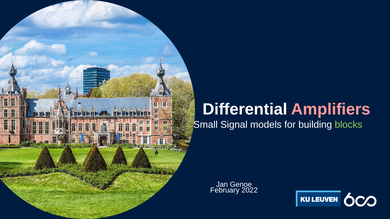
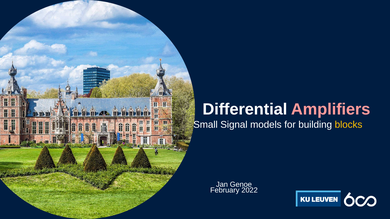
blocks colour: light green -> yellow
